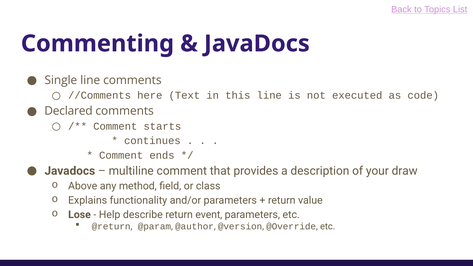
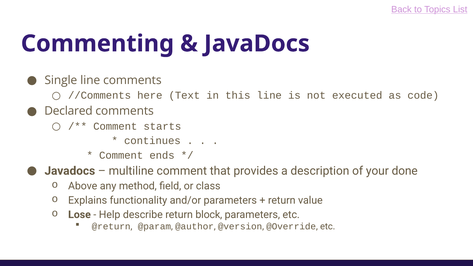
draw: draw -> done
event: event -> block
